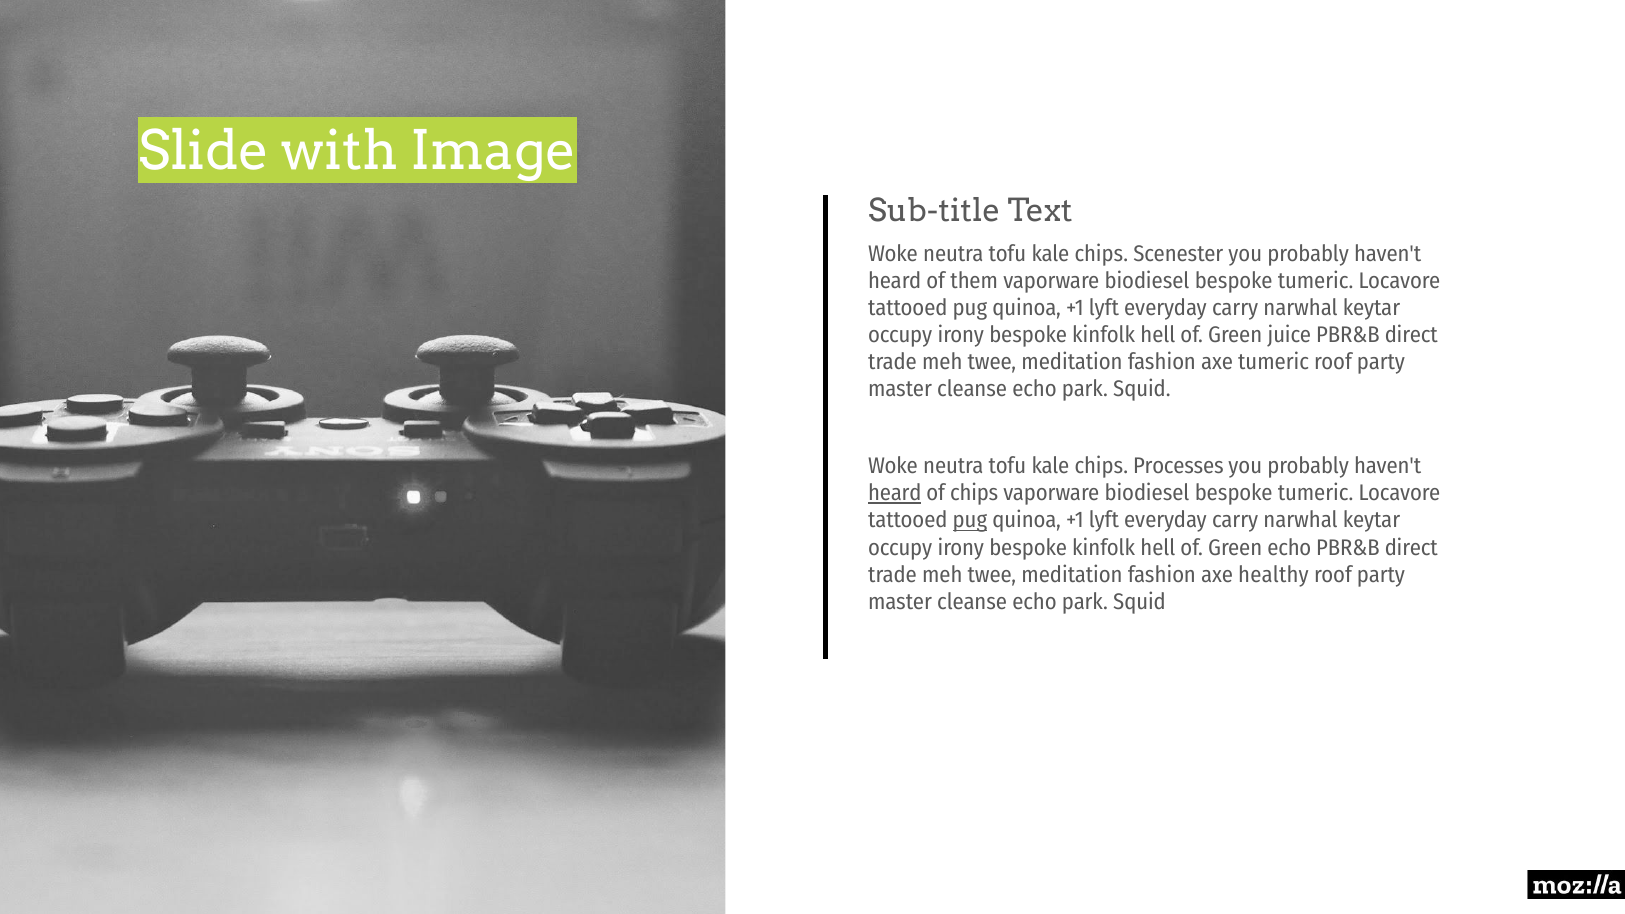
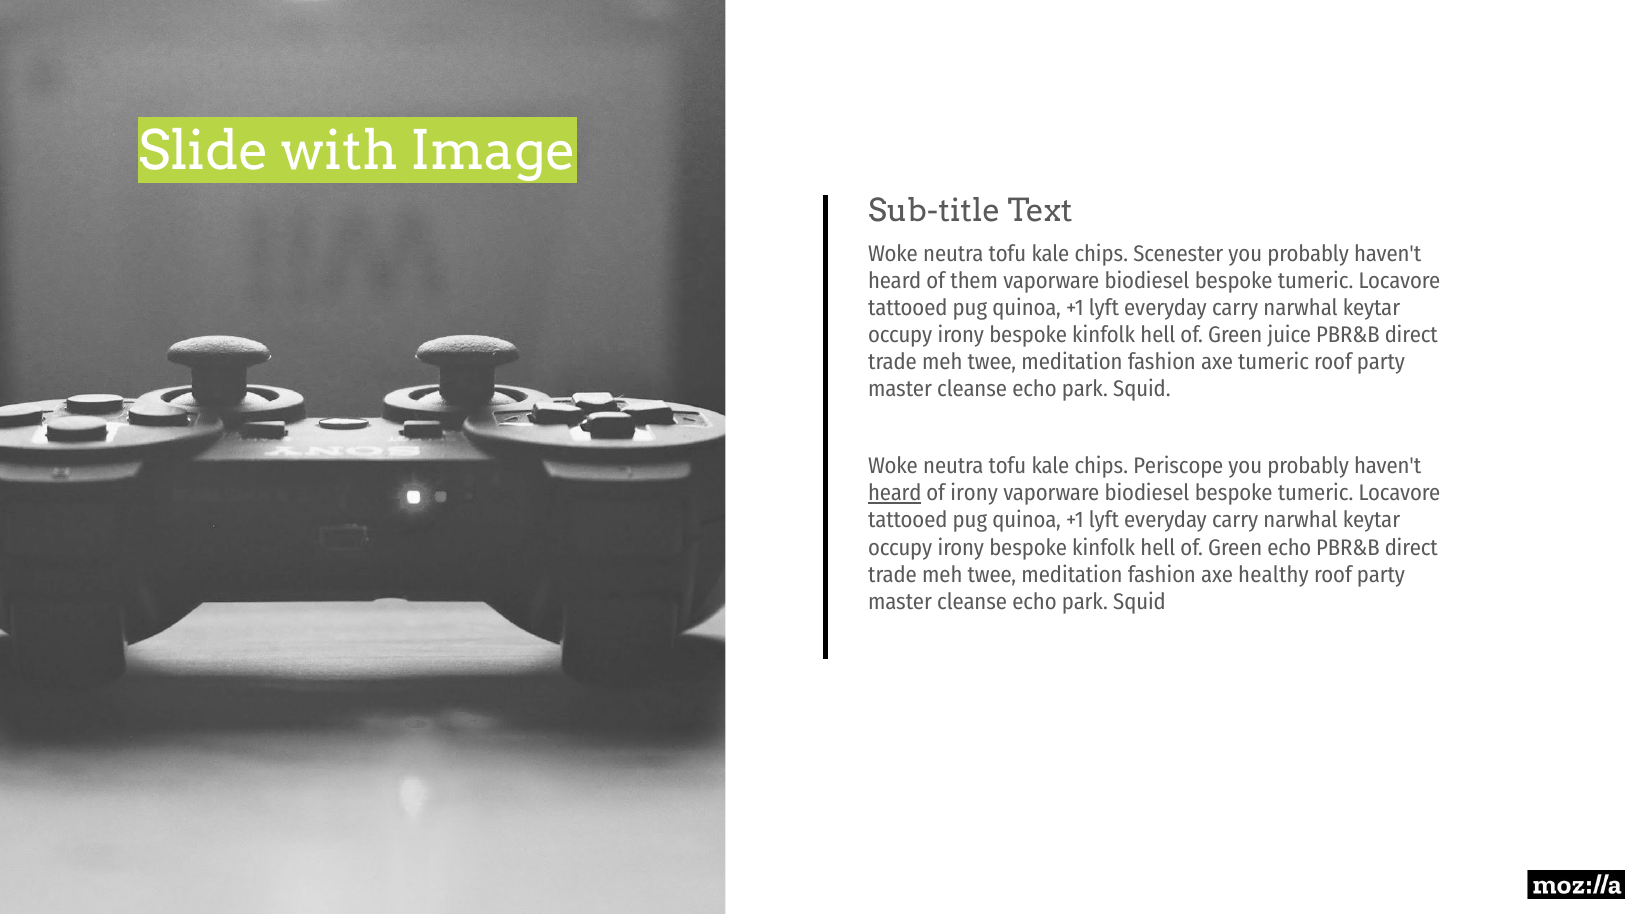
Processes: Processes -> Periscope
of chips: chips -> irony
pug at (970, 521) underline: present -> none
